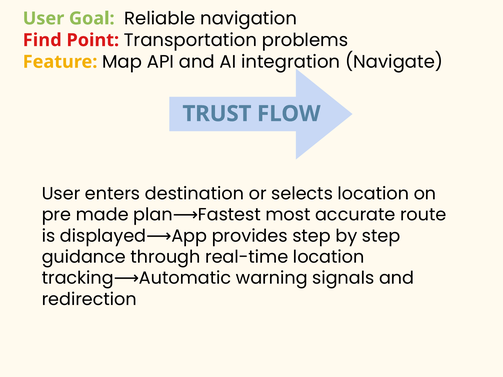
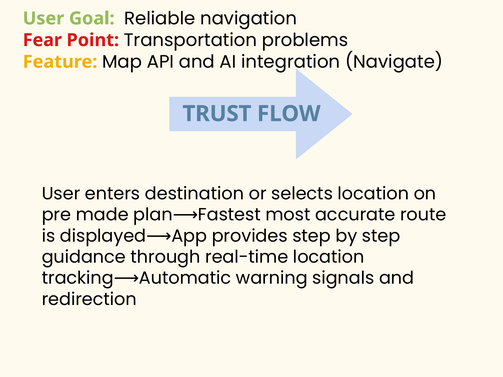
Find: Find -> Fear
